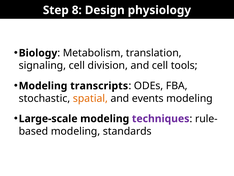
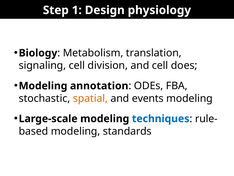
8: 8 -> 1
tools: tools -> does
transcripts: transcripts -> annotation
techniques colour: purple -> blue
